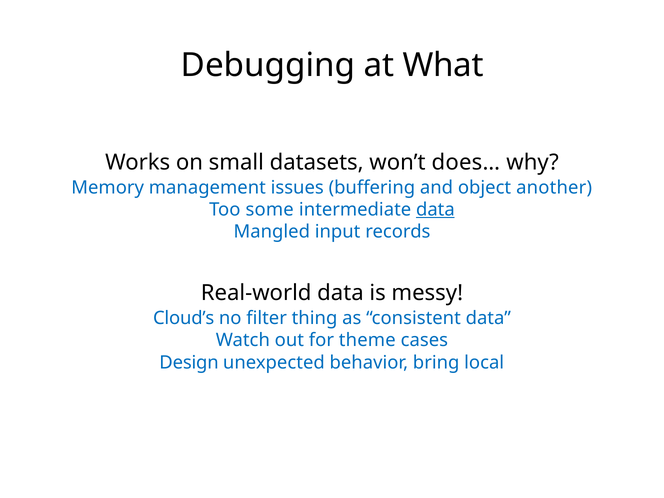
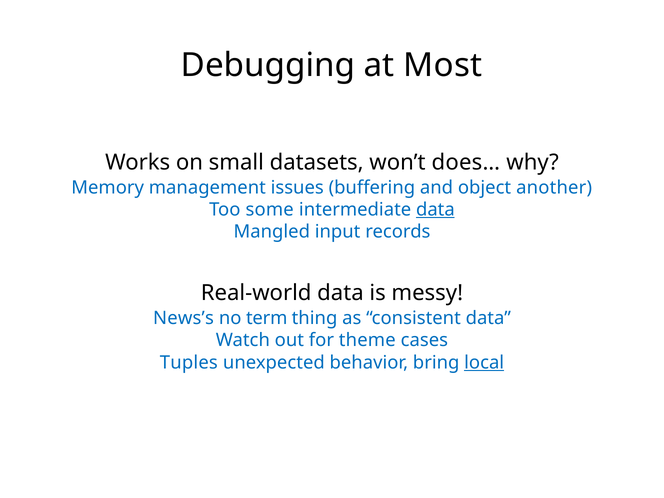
What: What -> Most
Cloud’s: Cloud’s -> News’s
filter: filter -> term
Design: Design -> Tuples
local underline: none -> present
